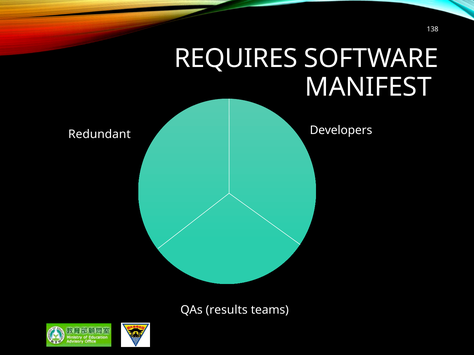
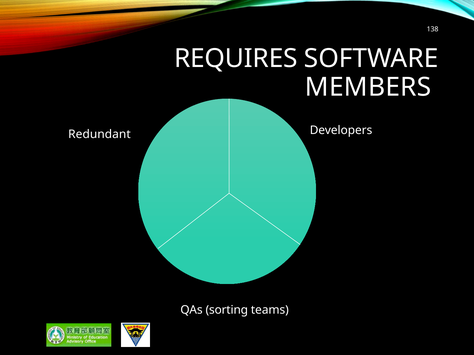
MANIFEST: MANIFEST -> MEMBERS
results: results -> sorting
